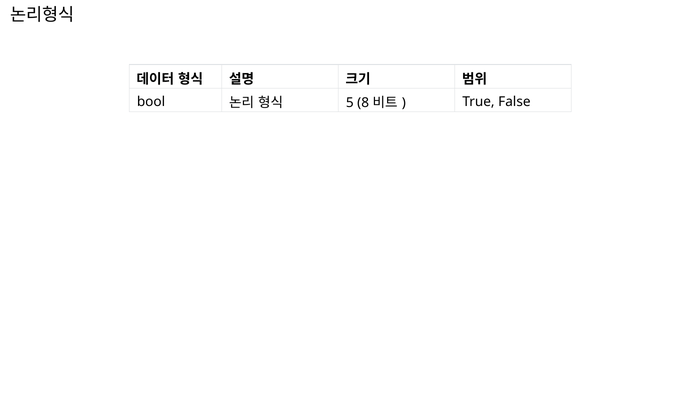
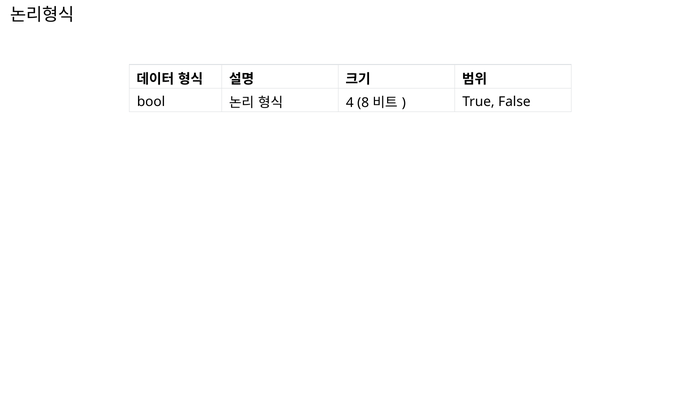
5: 5 -> 4
